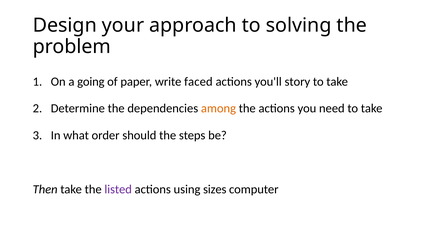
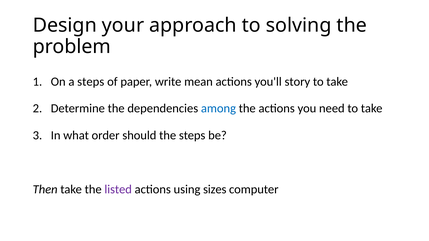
a going: going -> steps
faced: faced -> mean
among colour: orange -> blue
